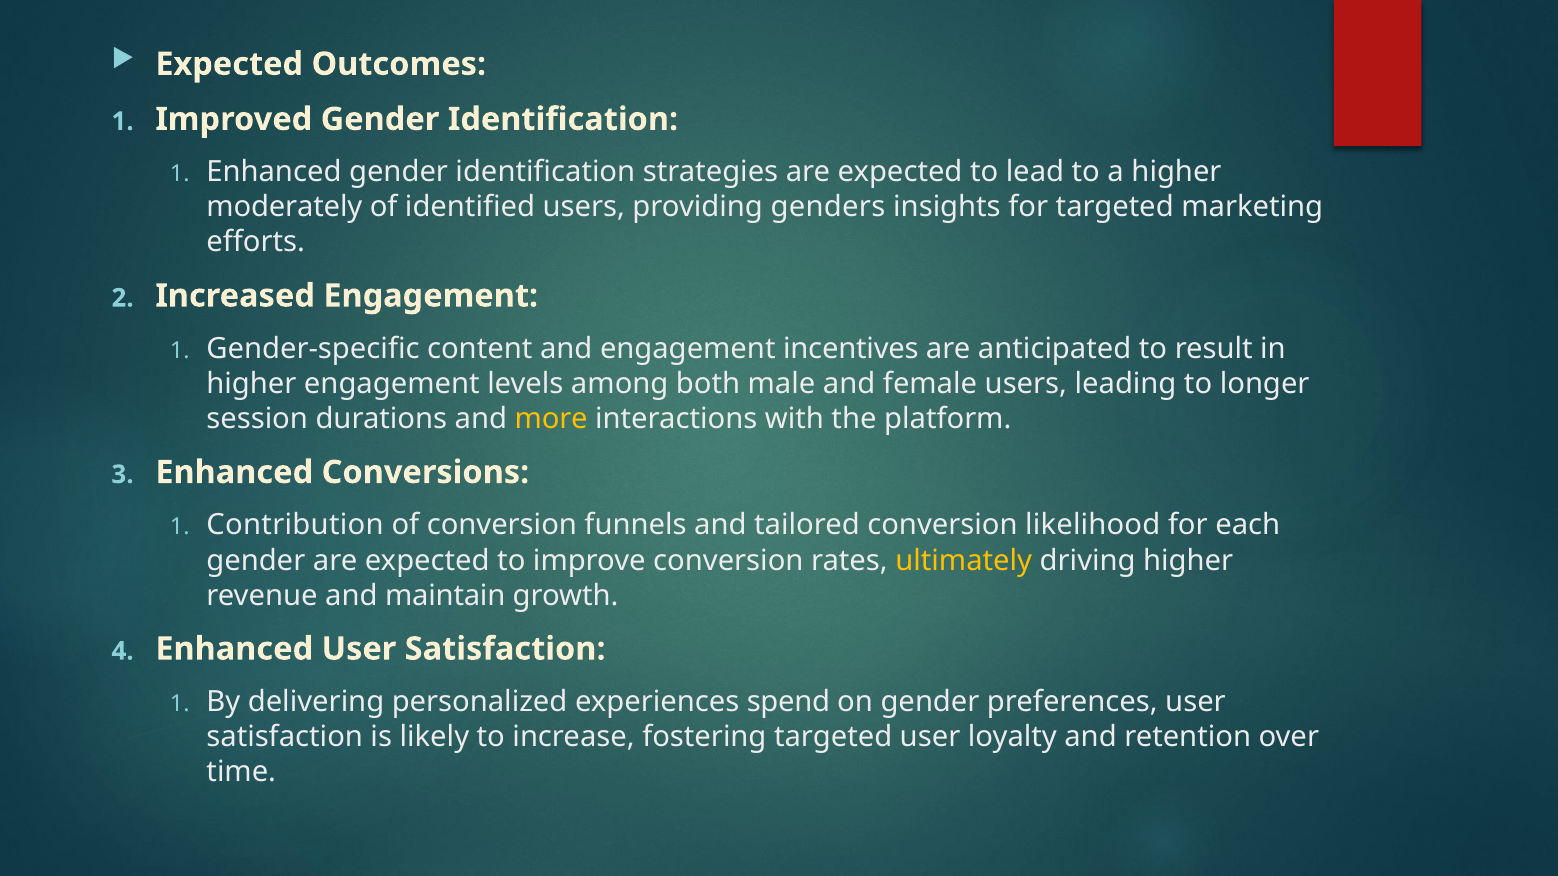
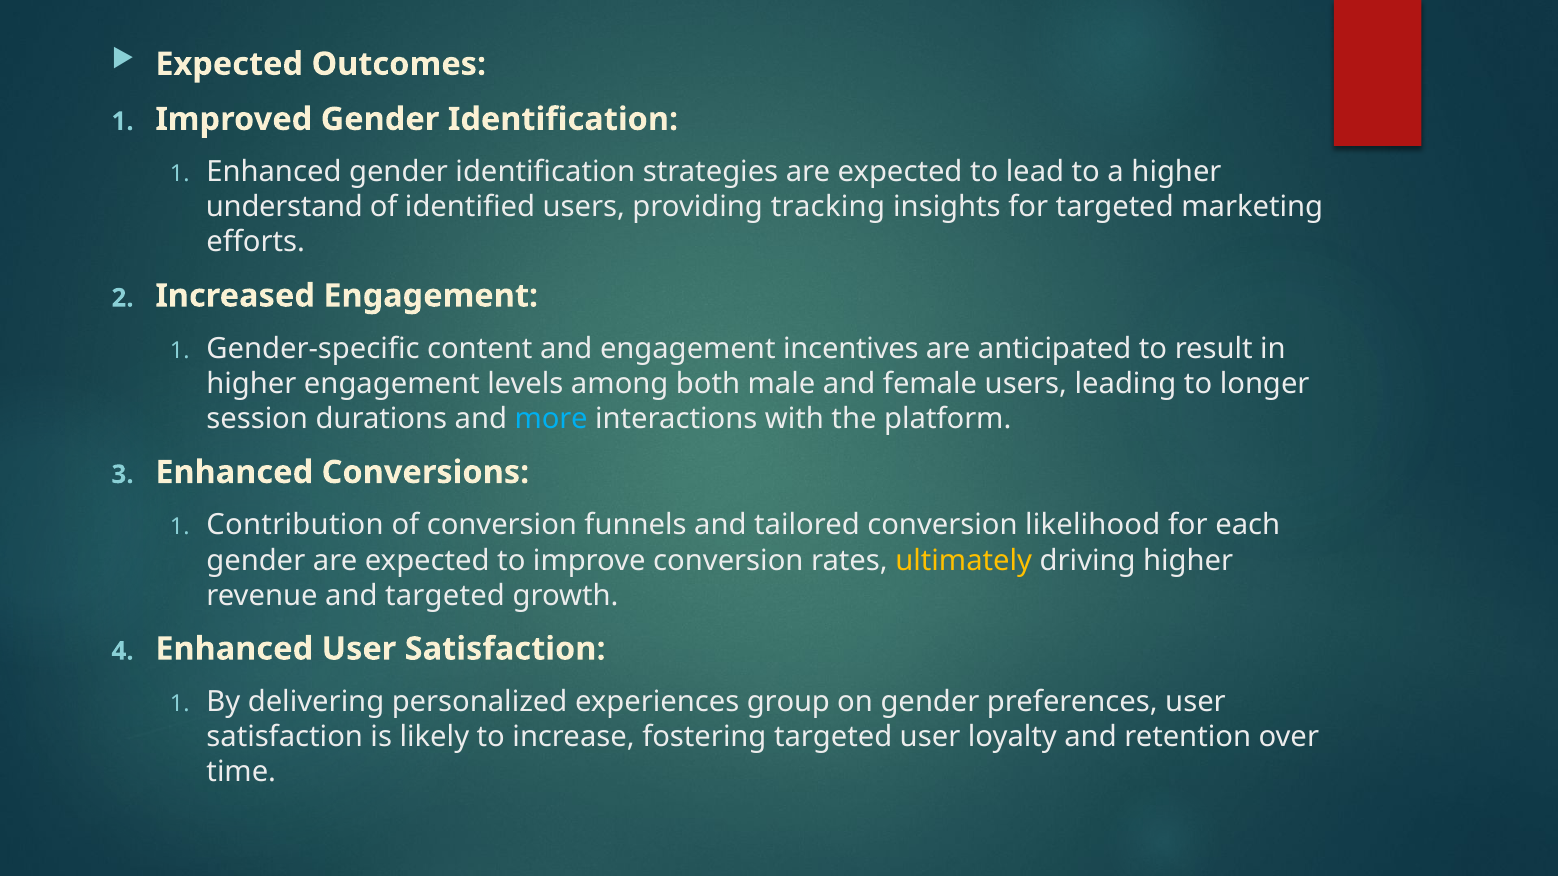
moderately: moderately -> understand
genders: genders -> tracking
more colour: yellow -> light blue
and maintain: maintain -> targeted
spend: spend -> group
